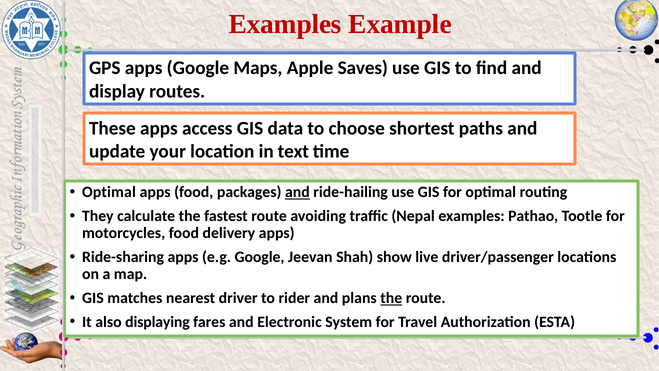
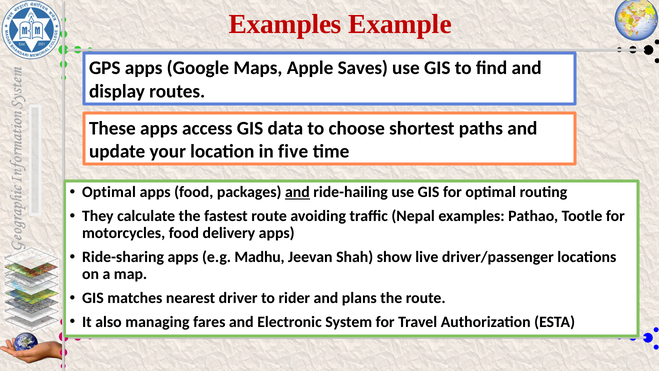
text: text -> five
e.g Google: Google -> Madhu
the at (391, 298) underline: present -> none
displaying: displaying -> managing
